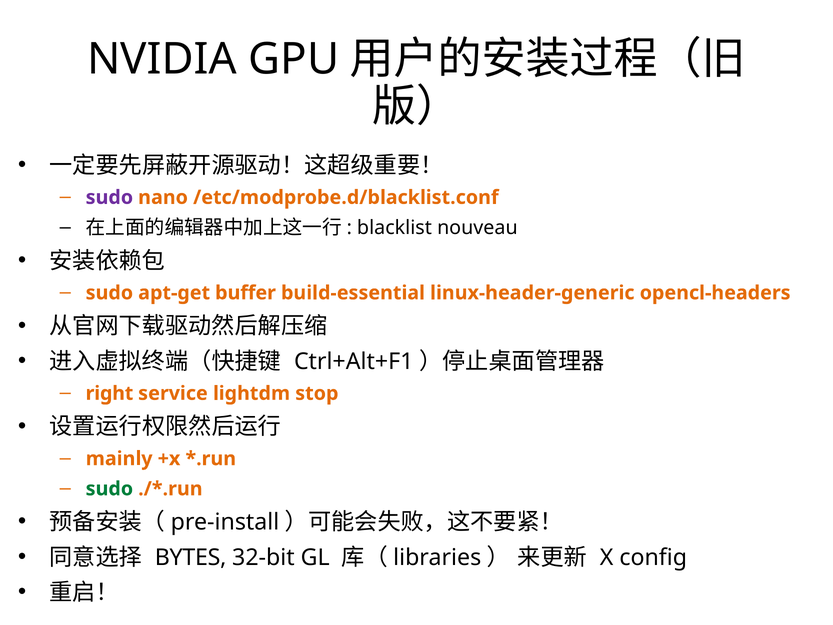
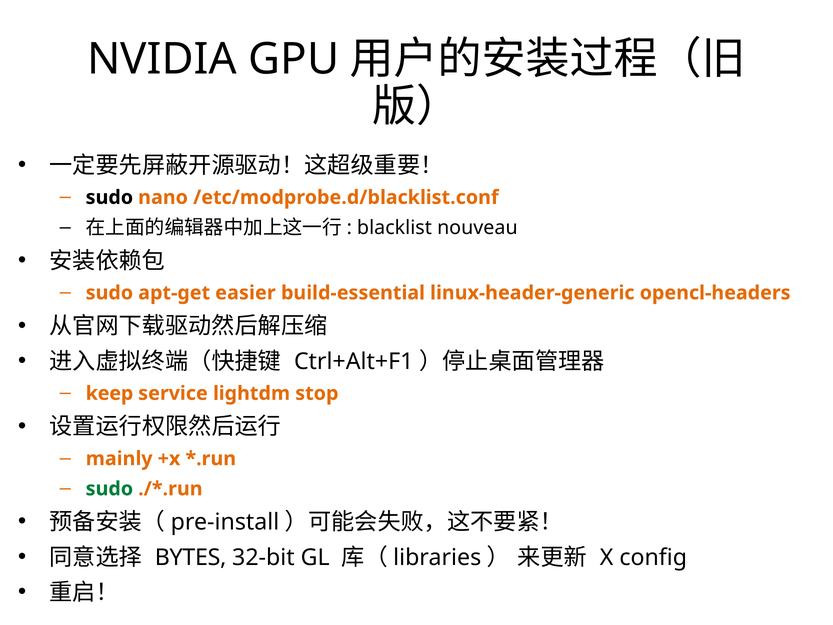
sudo at (109, 197) colour: purple -> black
buffer: buffer -> easier
right: right -> keep
